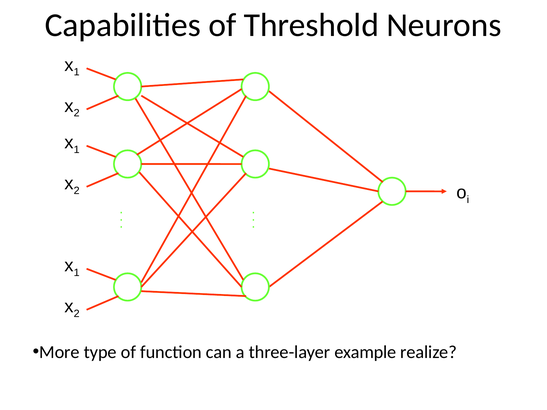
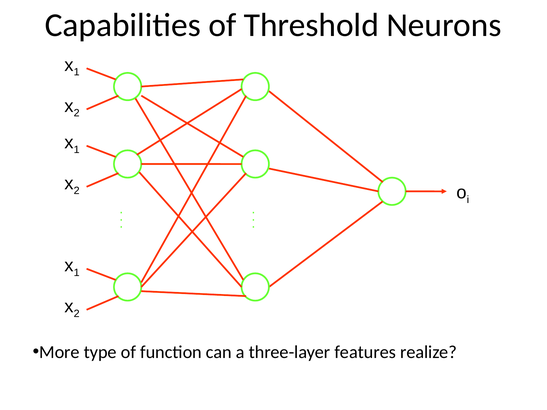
example: example -> features
